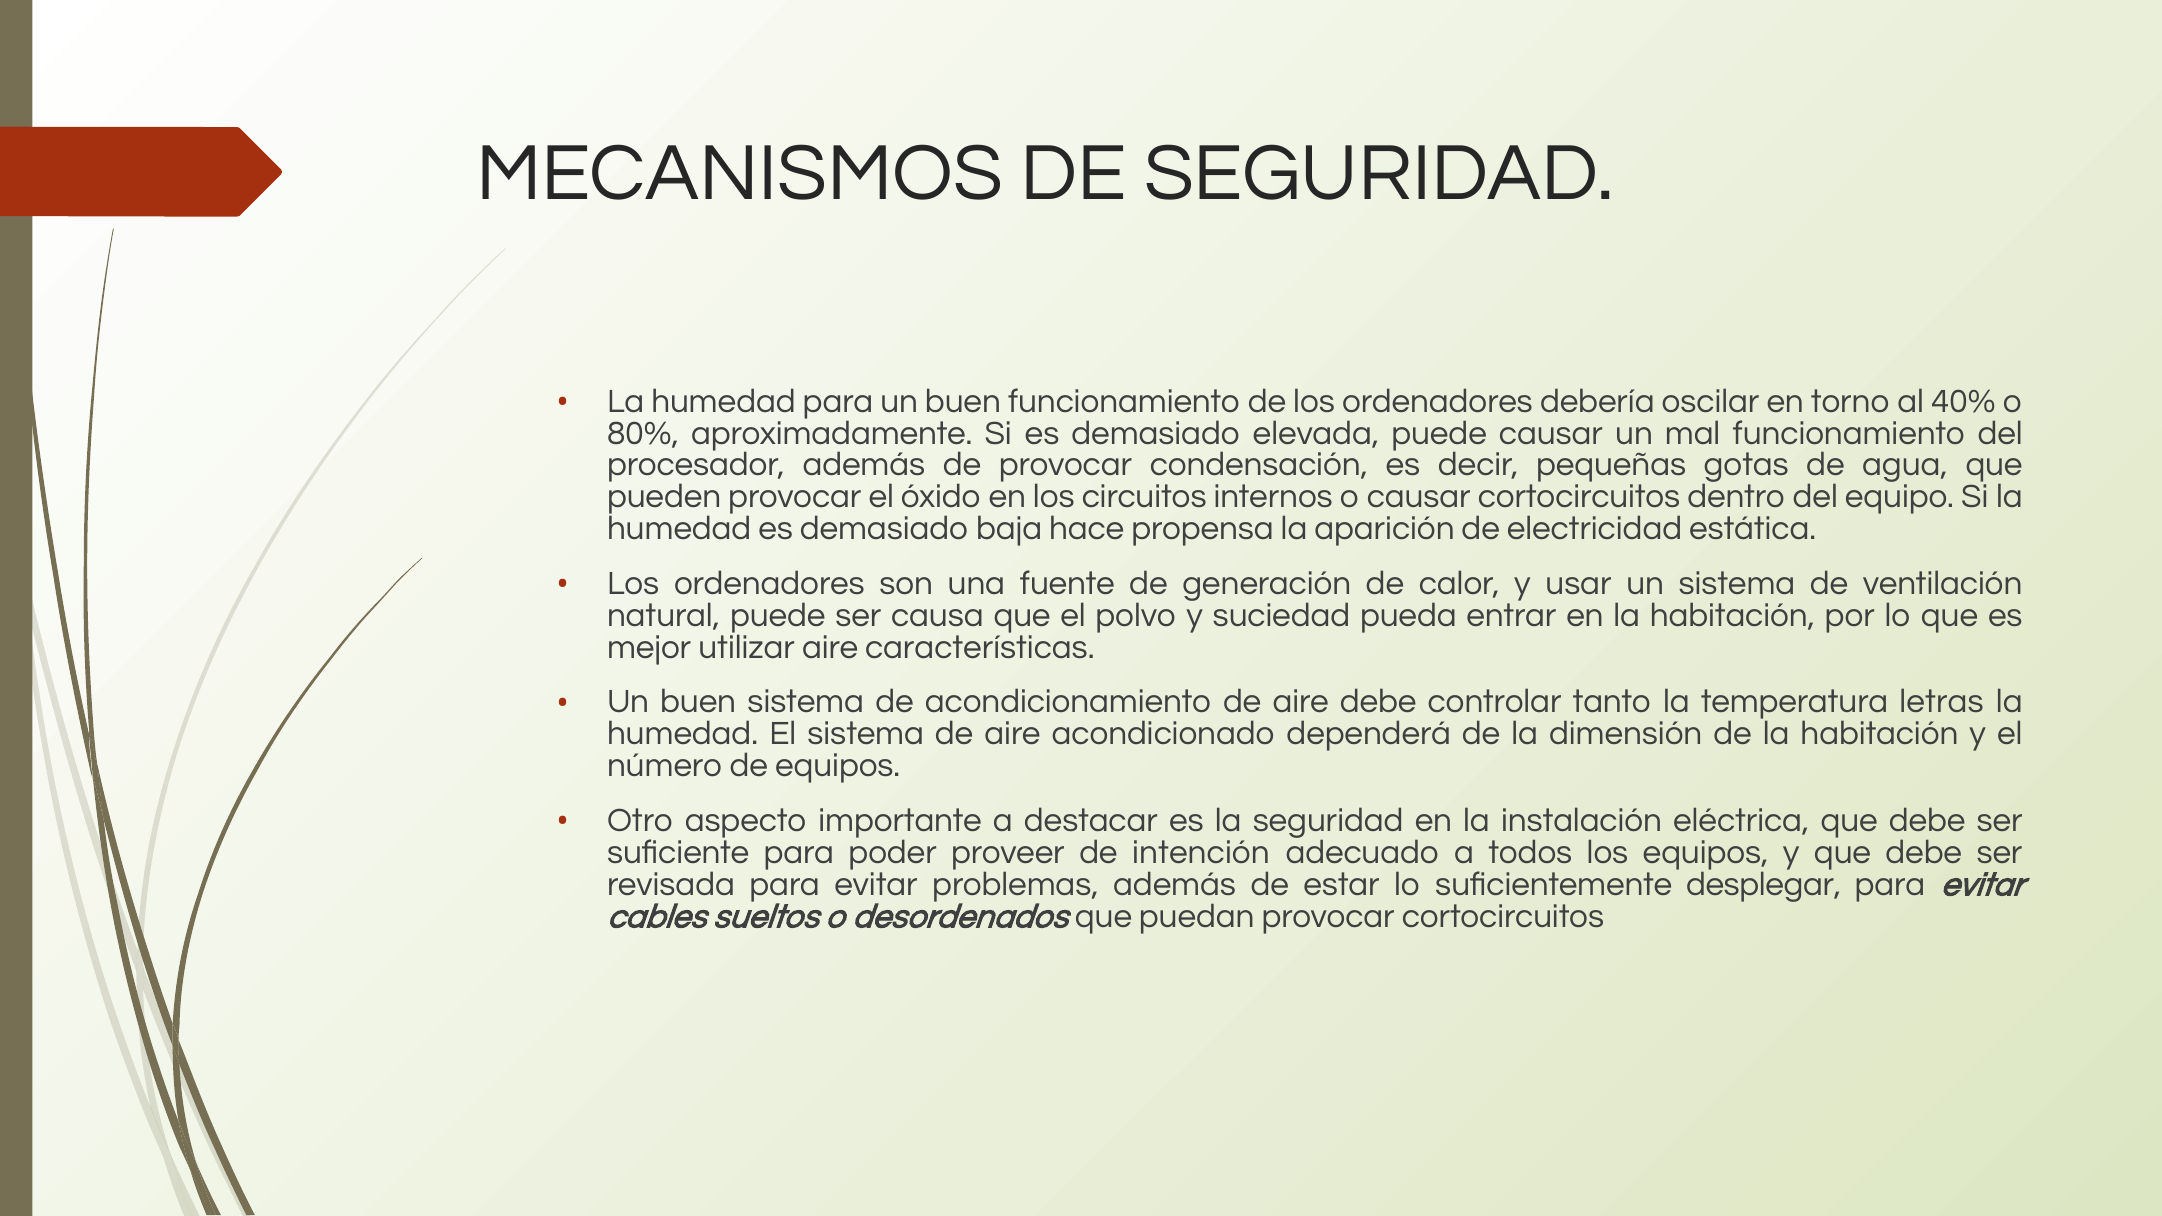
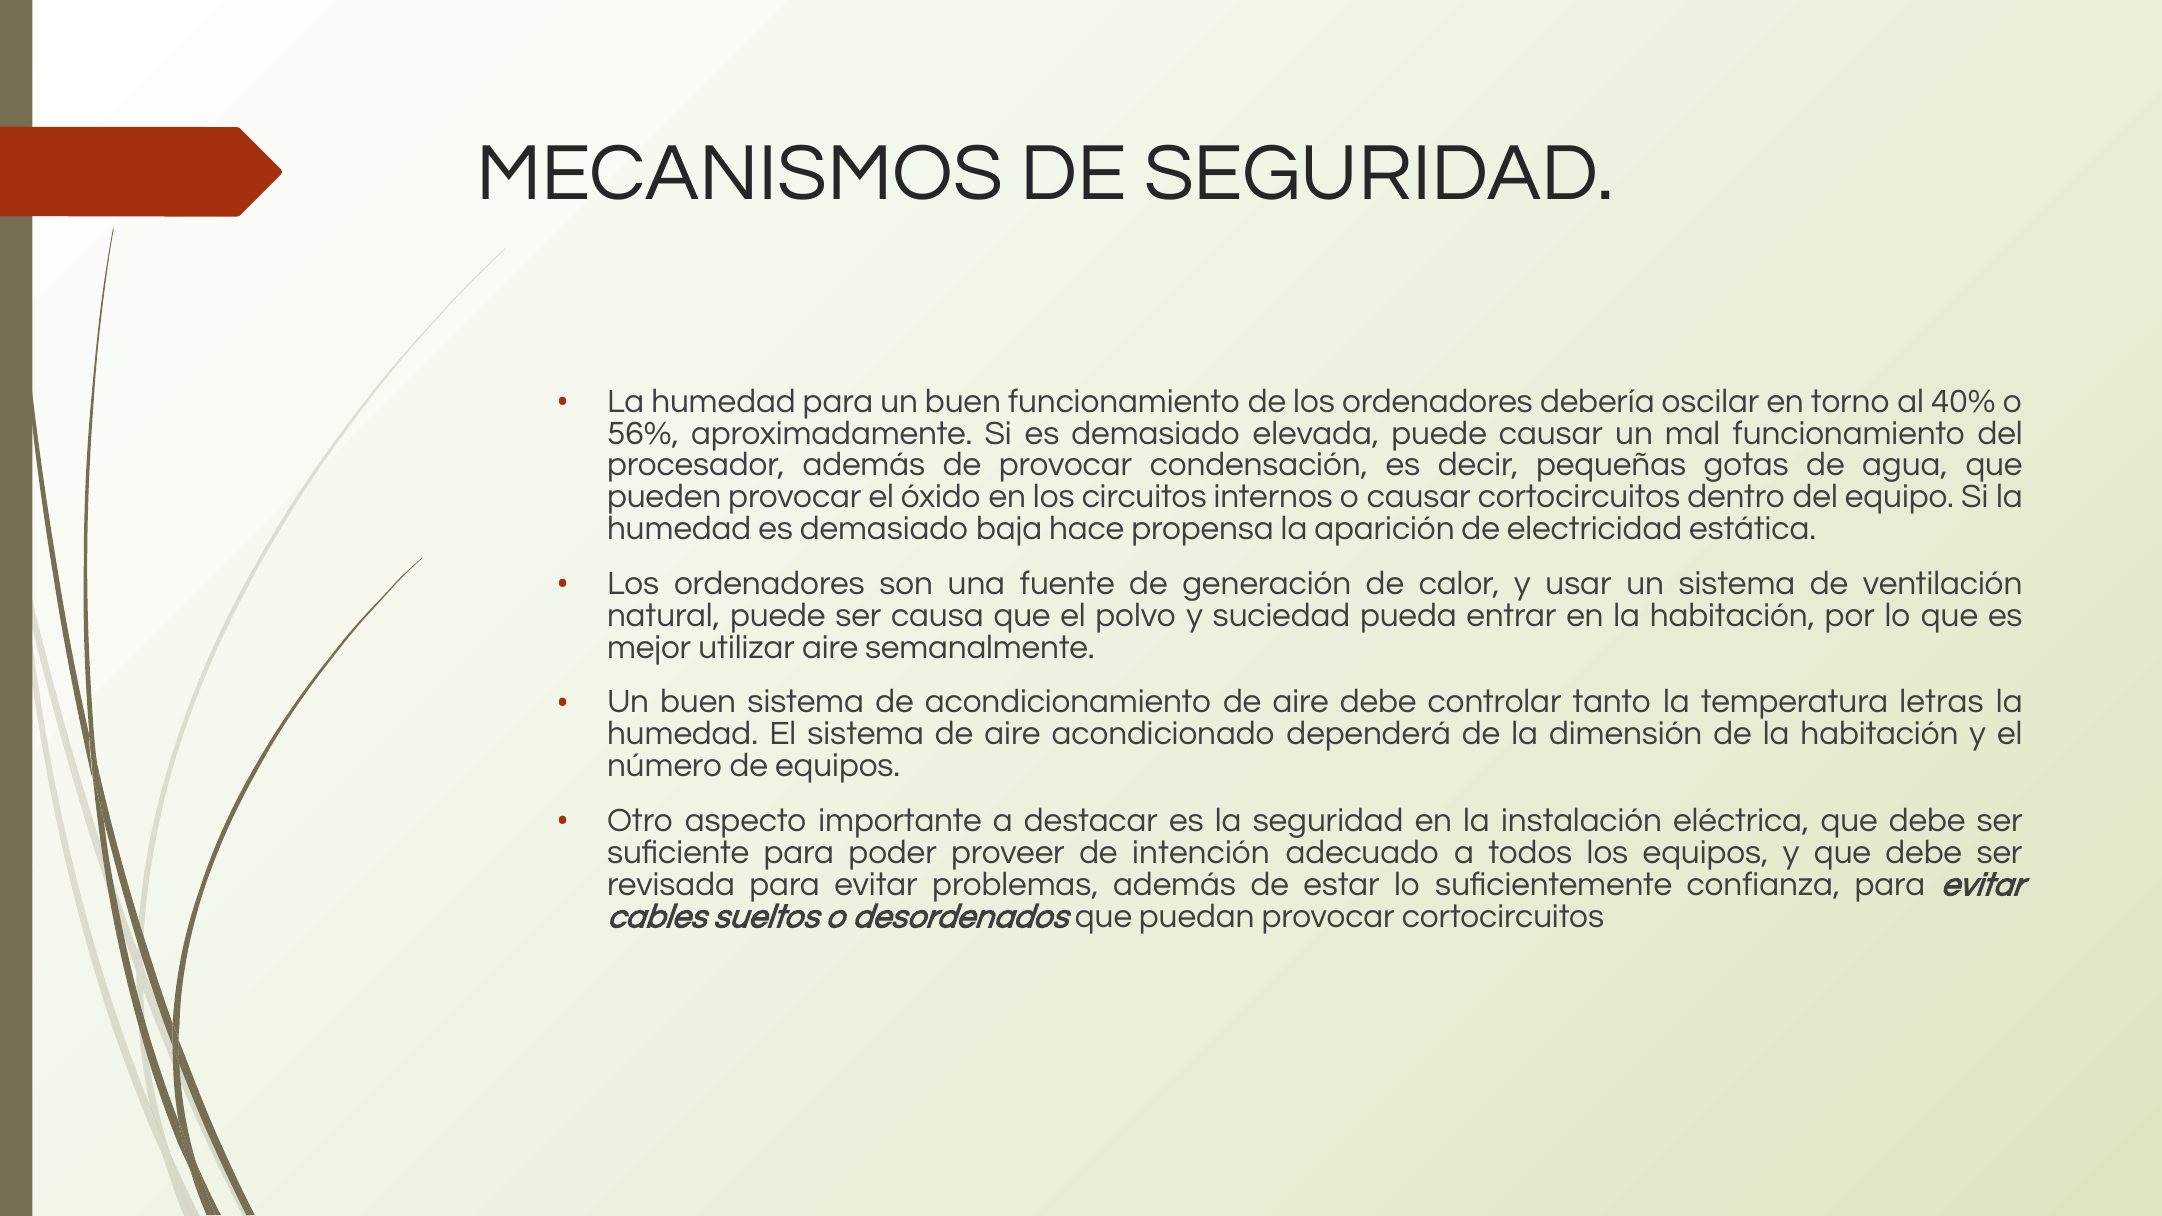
80%: 80% -> 56%
características: características -> semanalmente
desplegar: desplegar -> confianza
